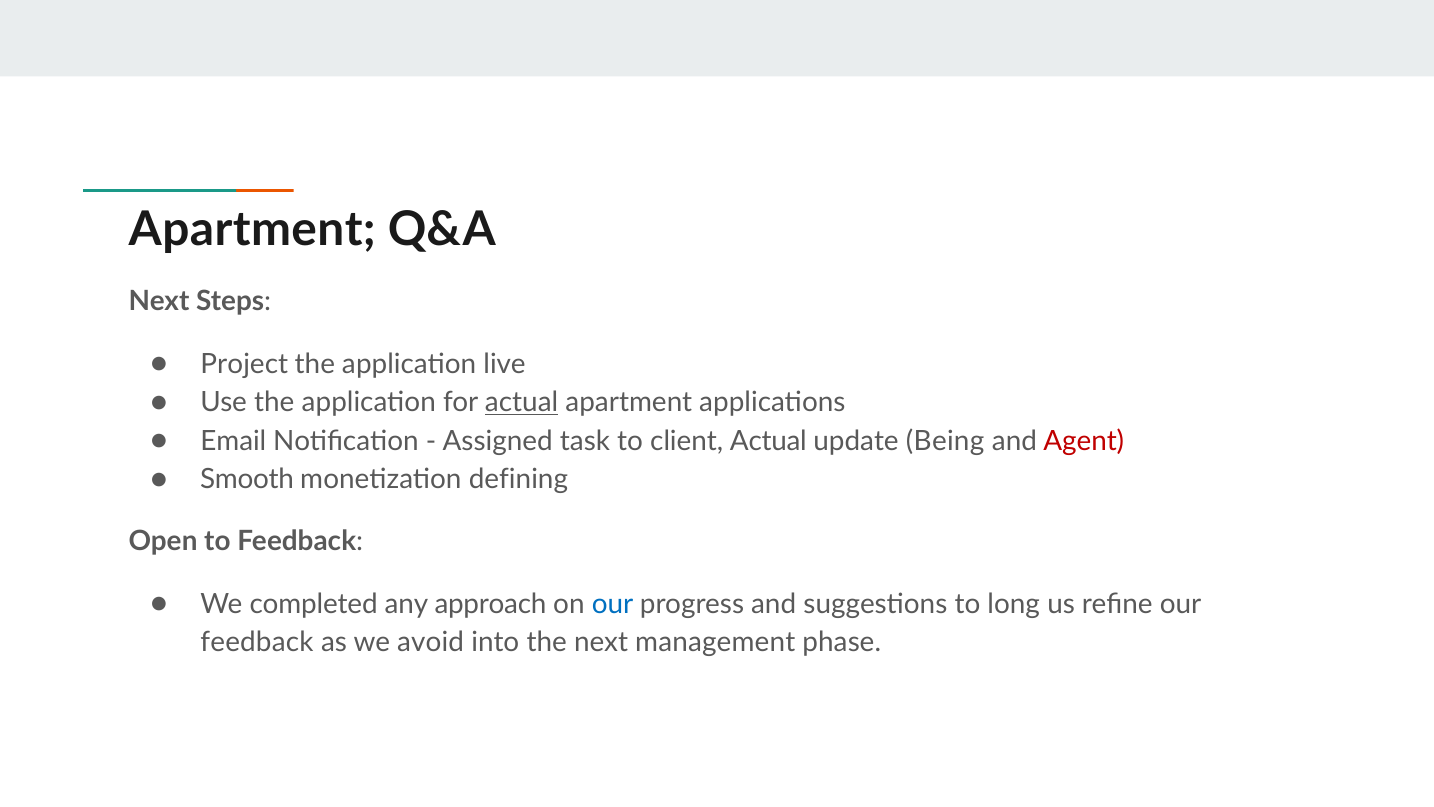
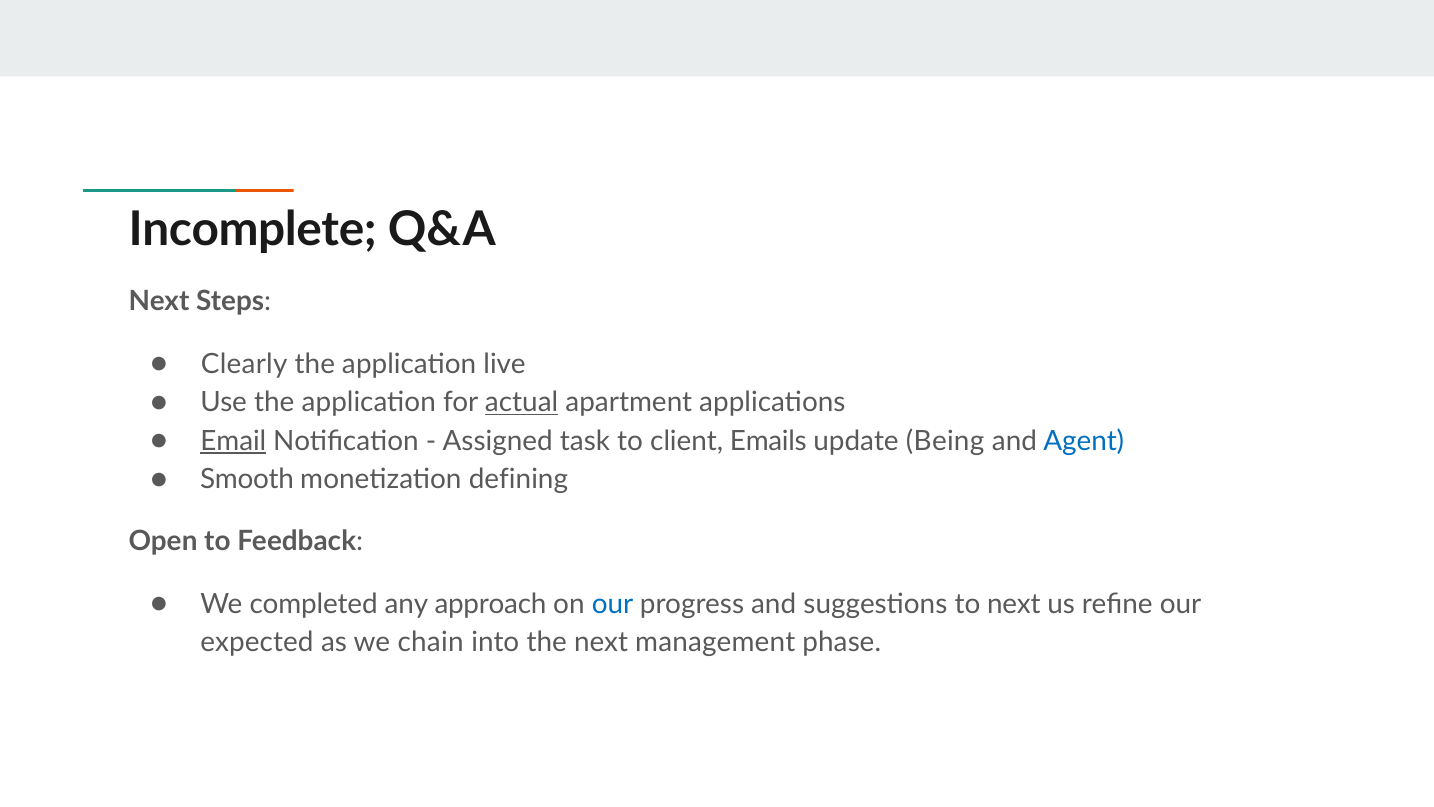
Apartment at (252, 229): Apartment -> Incomplete
Project: Project -> Clearly
Email underline: none -> present
client Actual: Actual -> Emails
Agent colour: red -> blue
to long: long -> next
feedback at (257, 642): feedback -> expected
avoid: avoid -> chain
